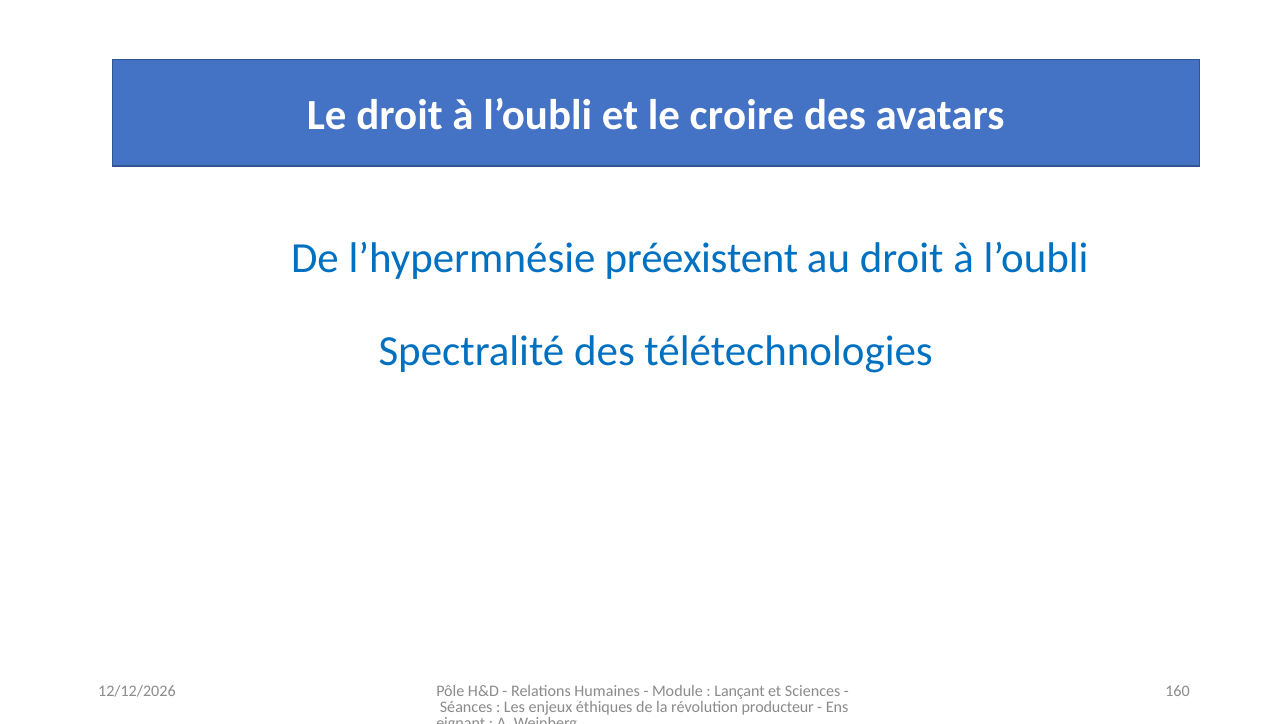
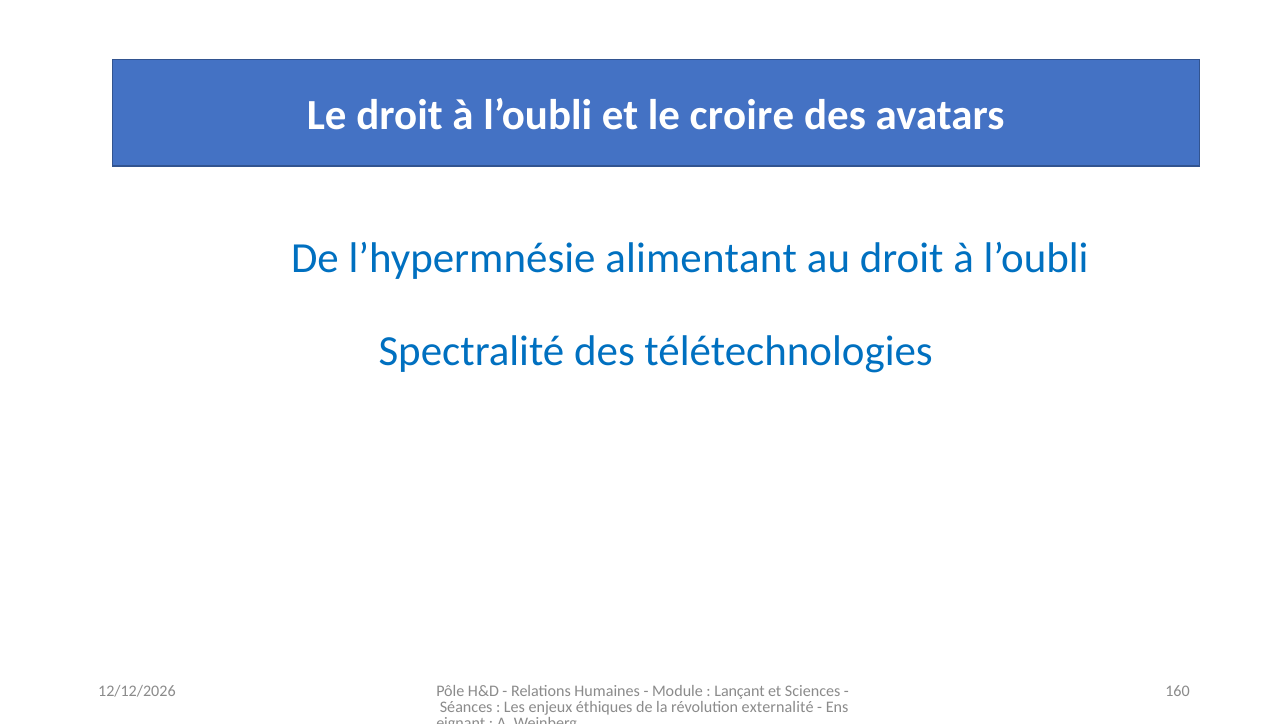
préexistent: préexistent -> alimentant
producteur: producteur -> externalité
